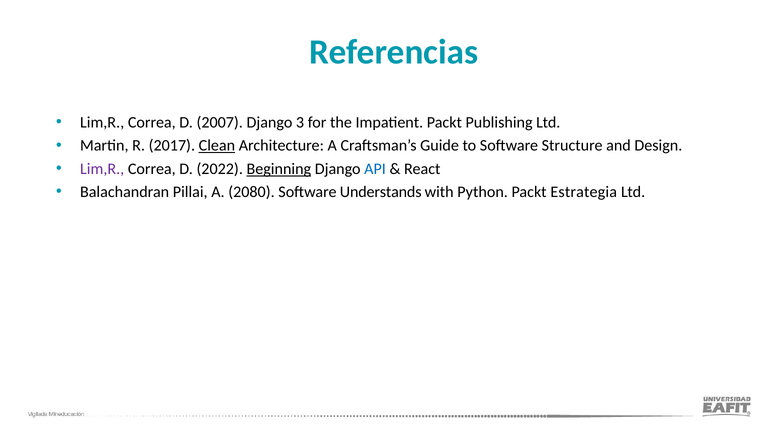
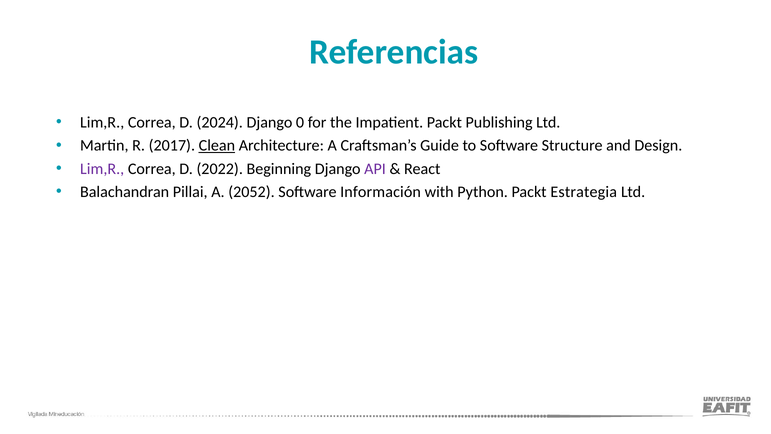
2007: 2007 -> 2024
3: 3 -> 0
Beginning underline: present -> none
API colour: blue -> purple
2080: 2080 -> 2052
Understands: Understands -> Información
